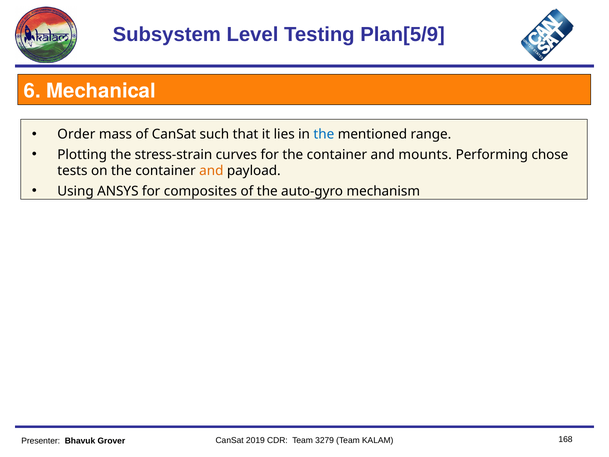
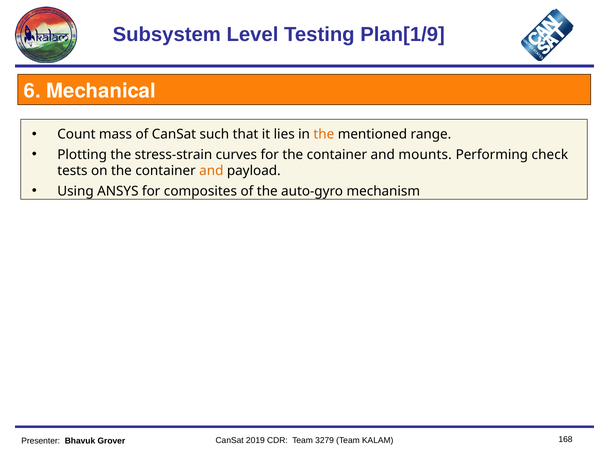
Plan[5/9: Plan[5/9 -> Plan[1/9
Order: Order -> Count
the at (324, 134) colour: blue -> orange
chose: chose -> check
